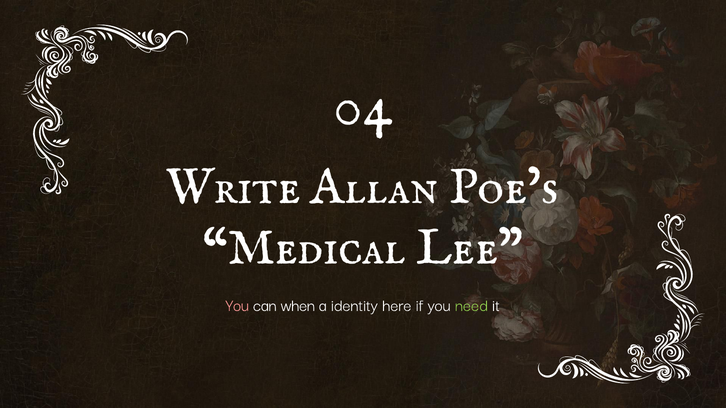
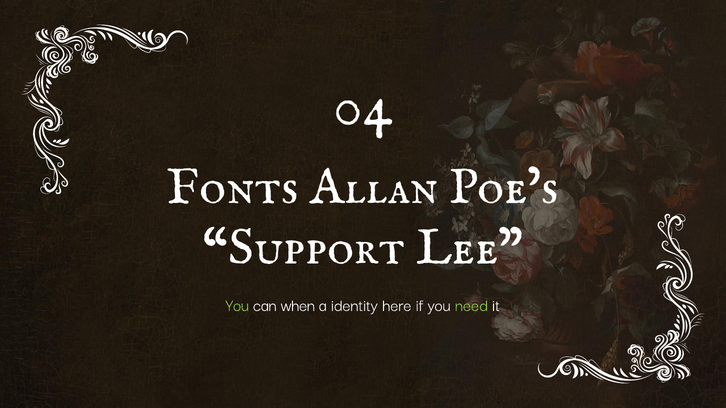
Write: Write -> Fonts
Medical: Medical -> Support
You at (237, 305) colour: pink -> light green
